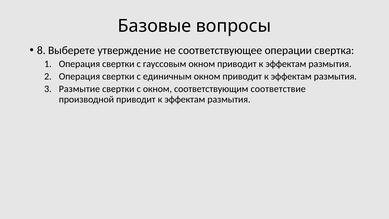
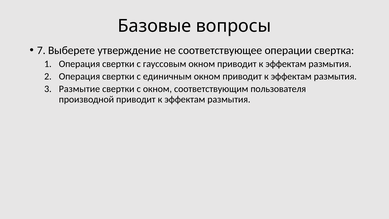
8: 8 -> 7
соответствие: соответствие -> пользователя
